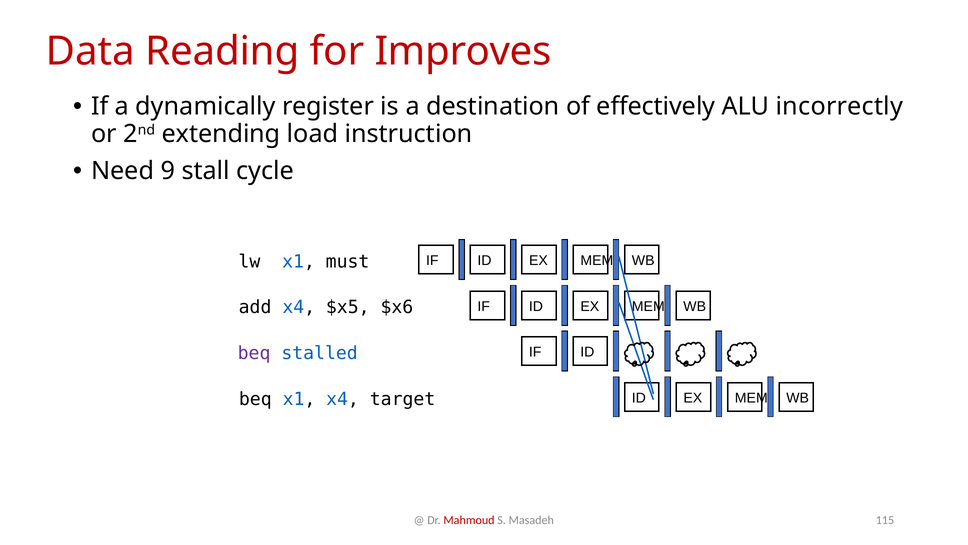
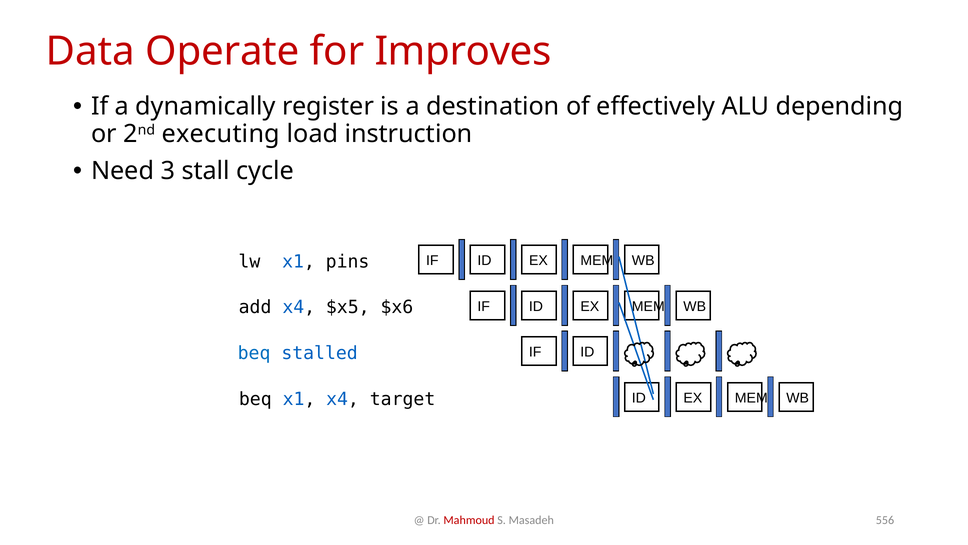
Reading: Reading -> Operate
incorrectly: incorrectly -> depending
extending: extending -> executing
9: 9 -> 3
must: must -> pins
beq at (254, 353) colour: purple -> blue
115: 115 -> 556
